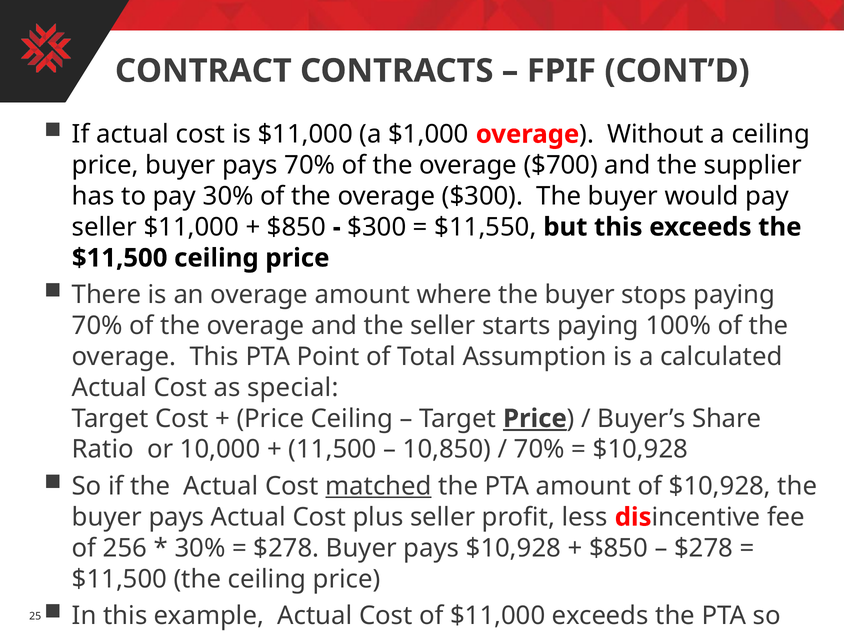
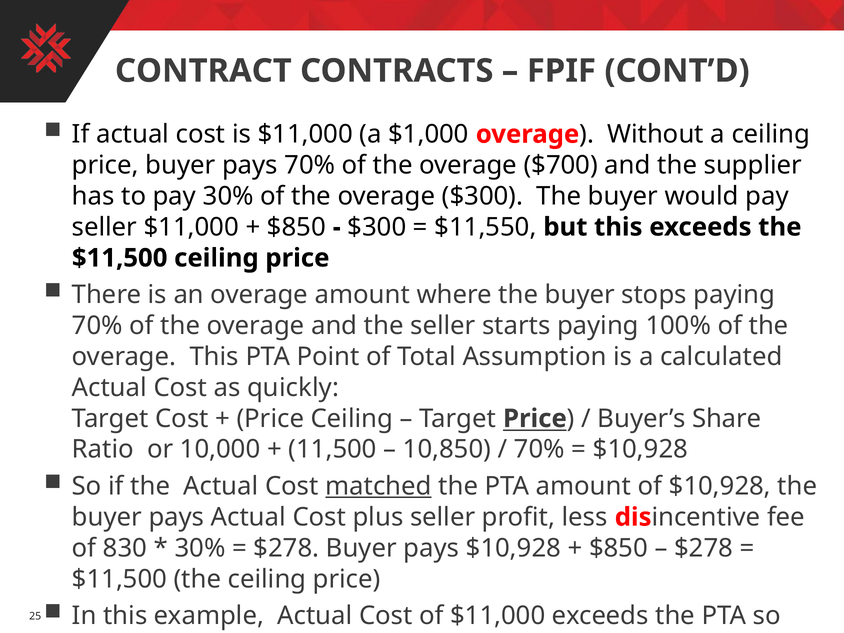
special: special -> quickly
Price at (535, 419) underline: present -> none
256: 256 -> 830
